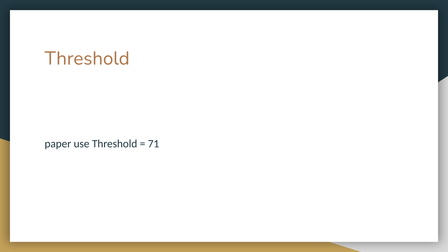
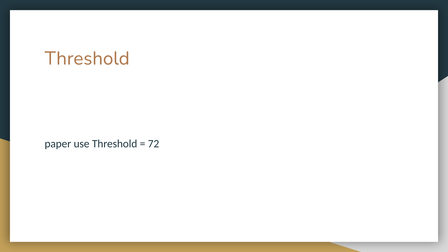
71: 71 -> 72
